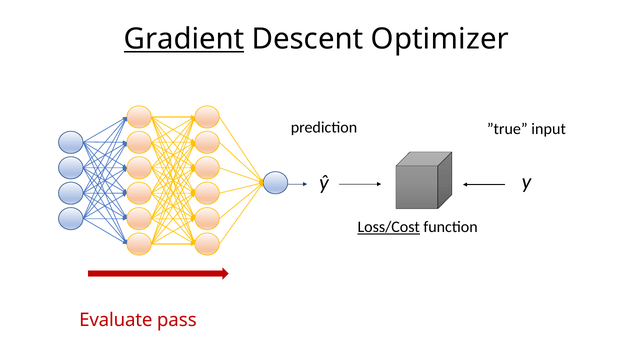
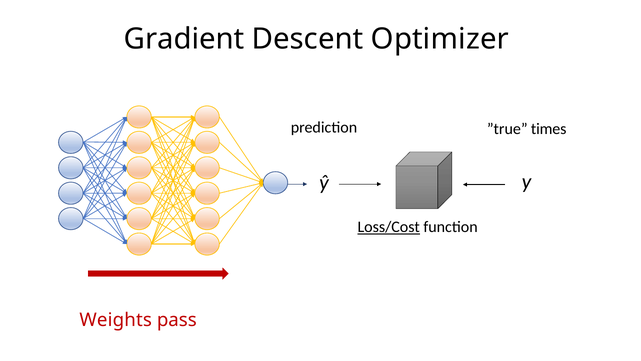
Gradient underline: present -> none
input: input -> times
Evaluate: Evaluate -> Weights
